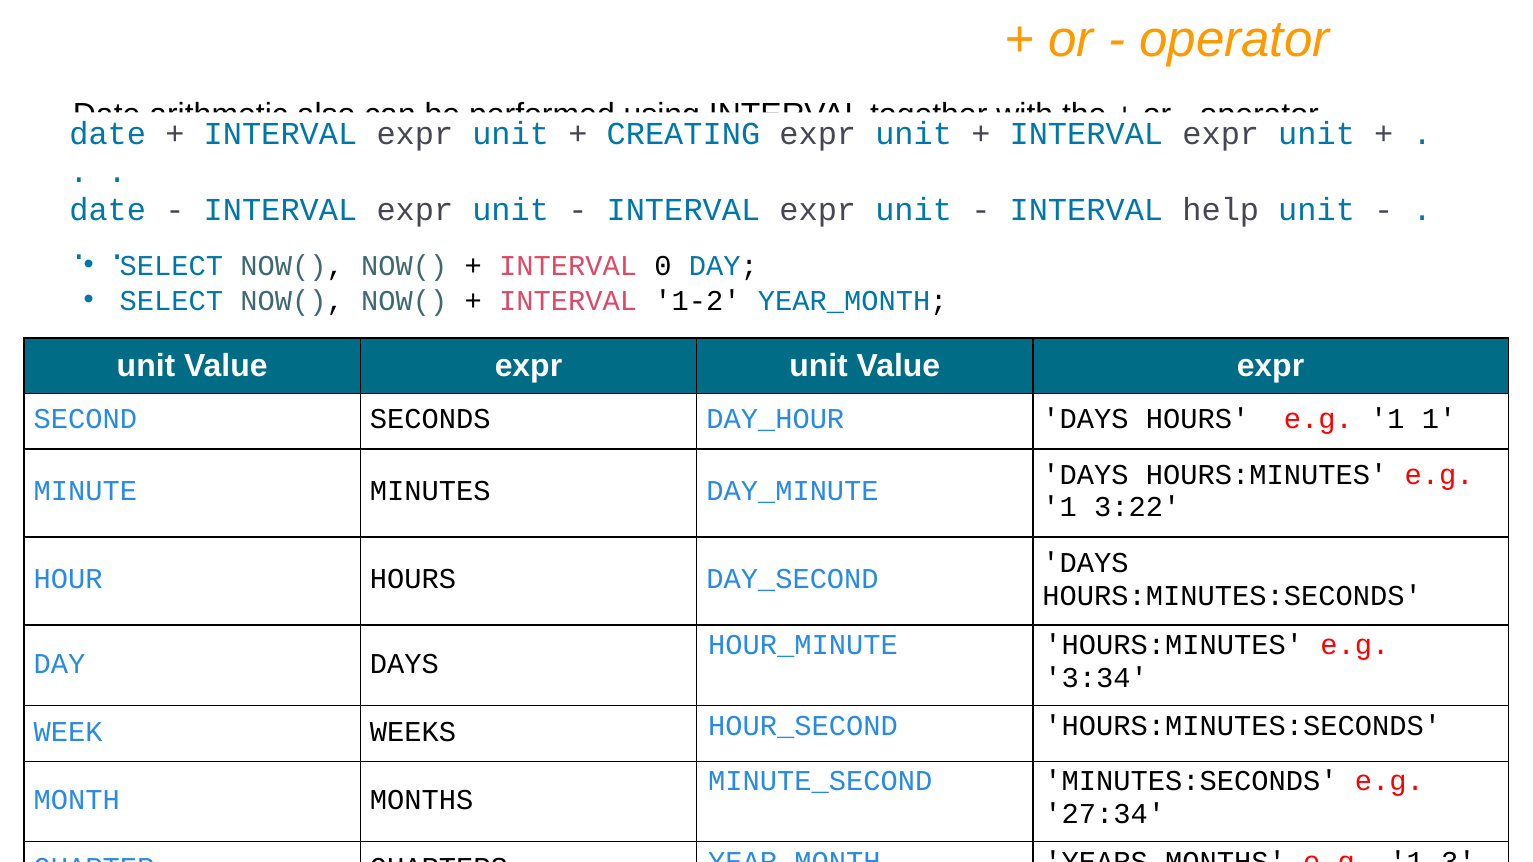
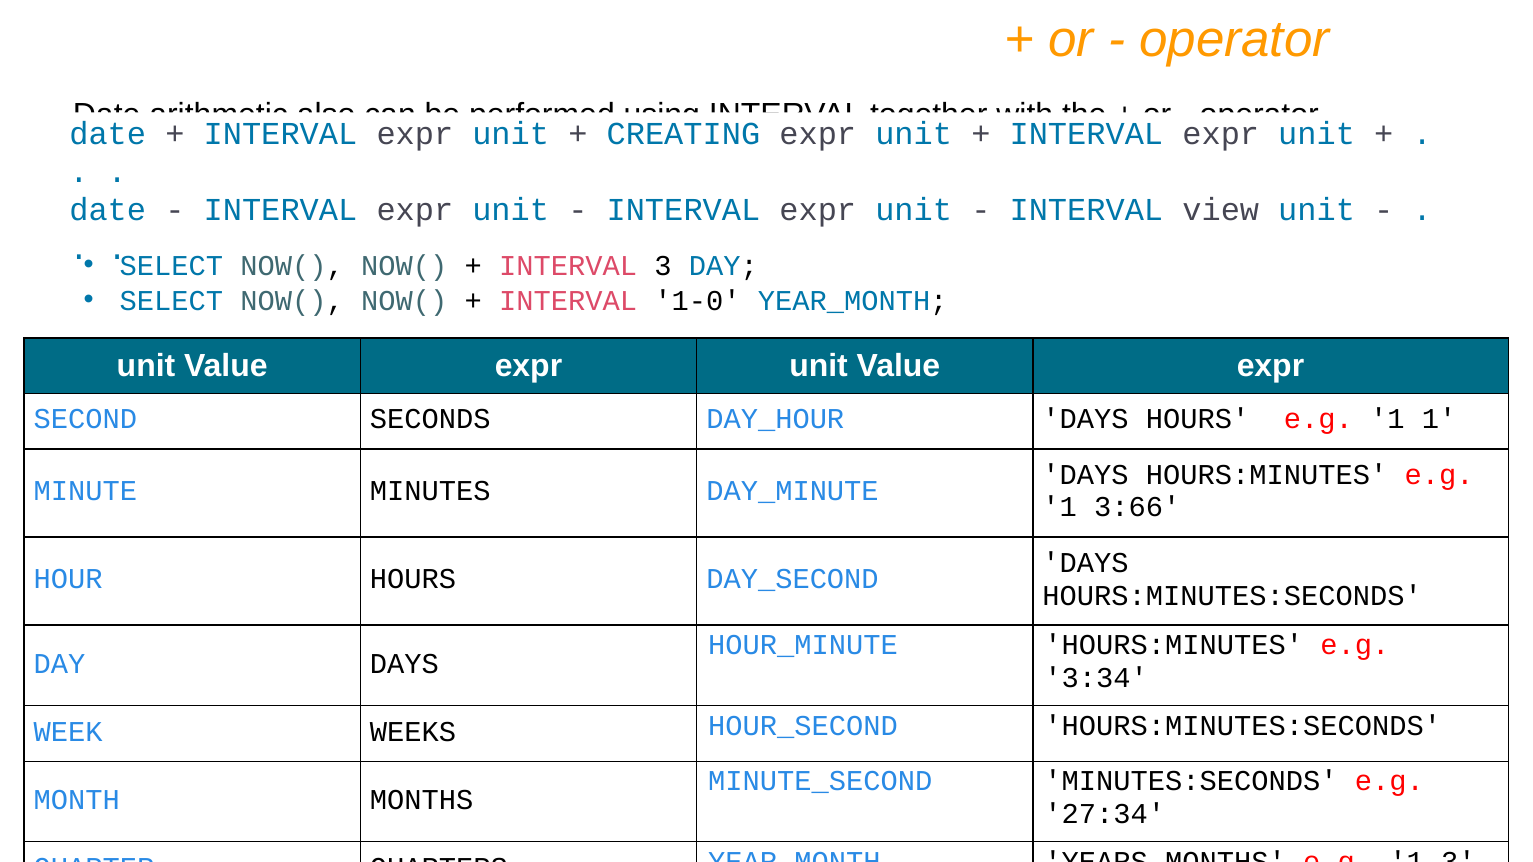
help: help -> view
0: 0 -> 3
1-2: 1-2 -> 1-0
3:22: 3:22 -> 3:66
